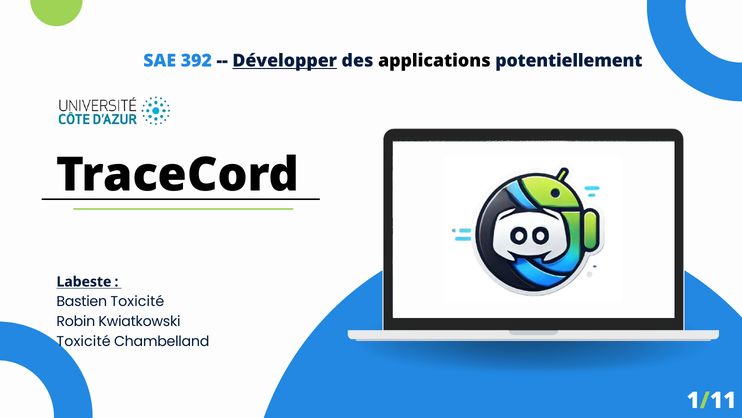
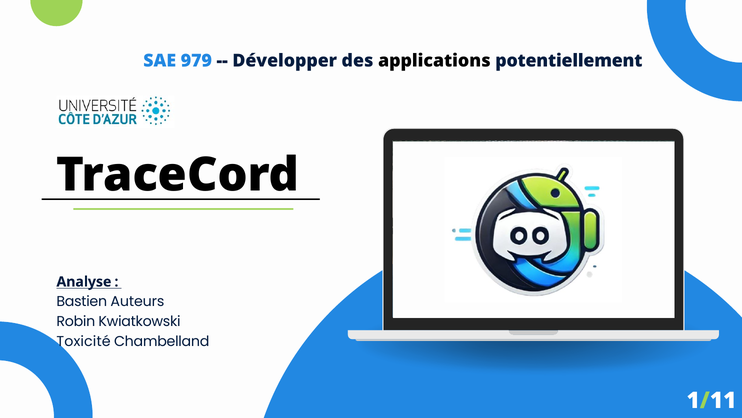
392: 392 -> 979
Développer underline: present -> none
Labeste: Labeste -> Analyse
Bastien Toxicité: Toxicité -> Auteurs
